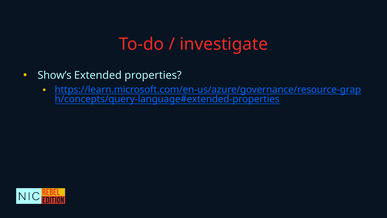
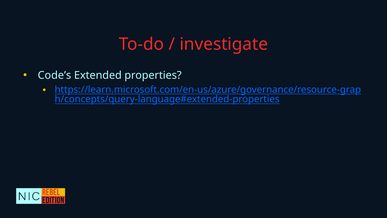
Show’s: Show’s -> Code’s
